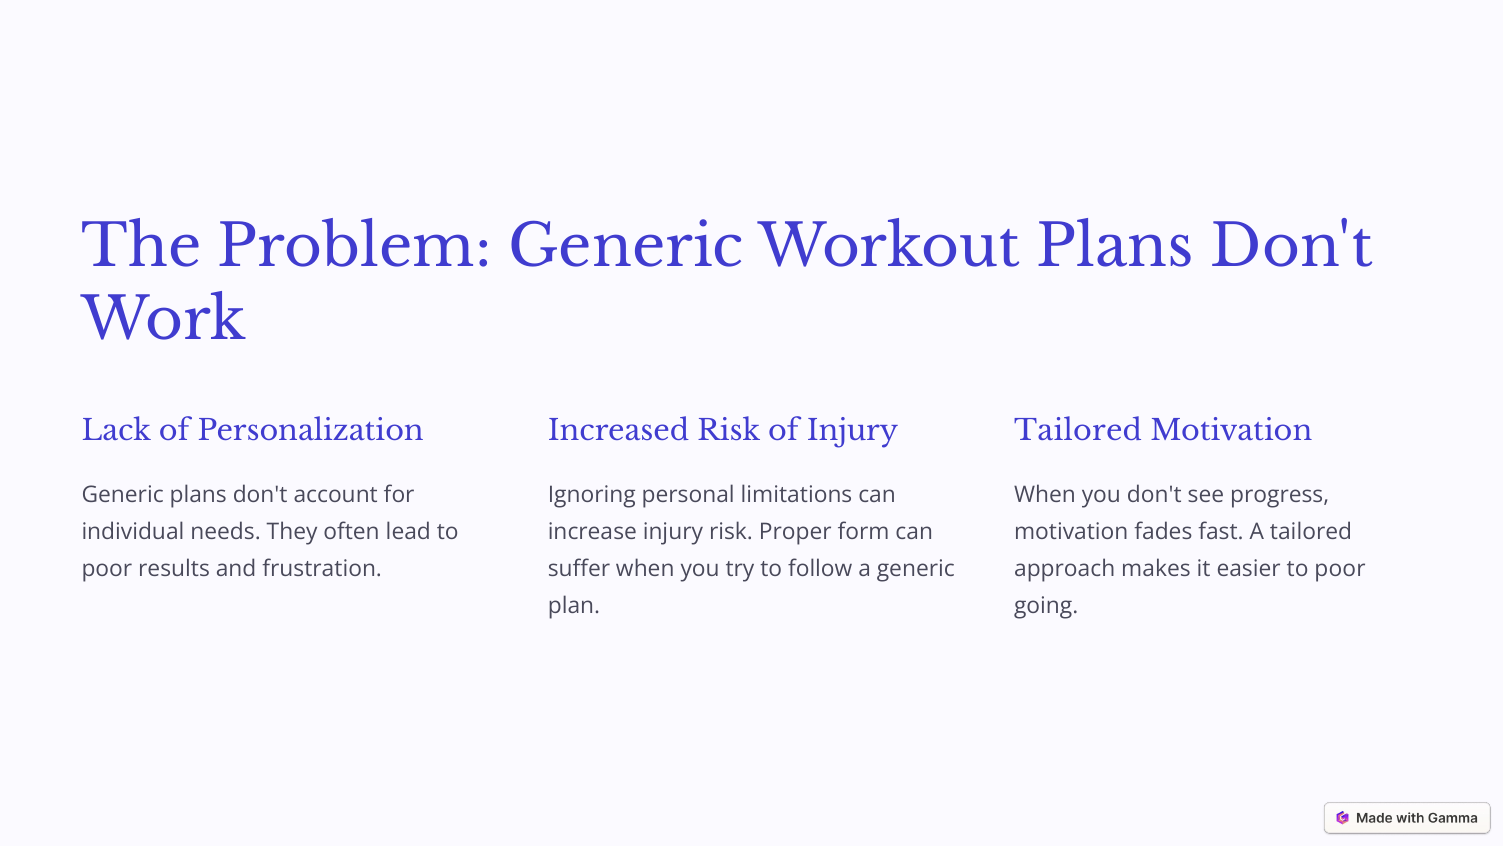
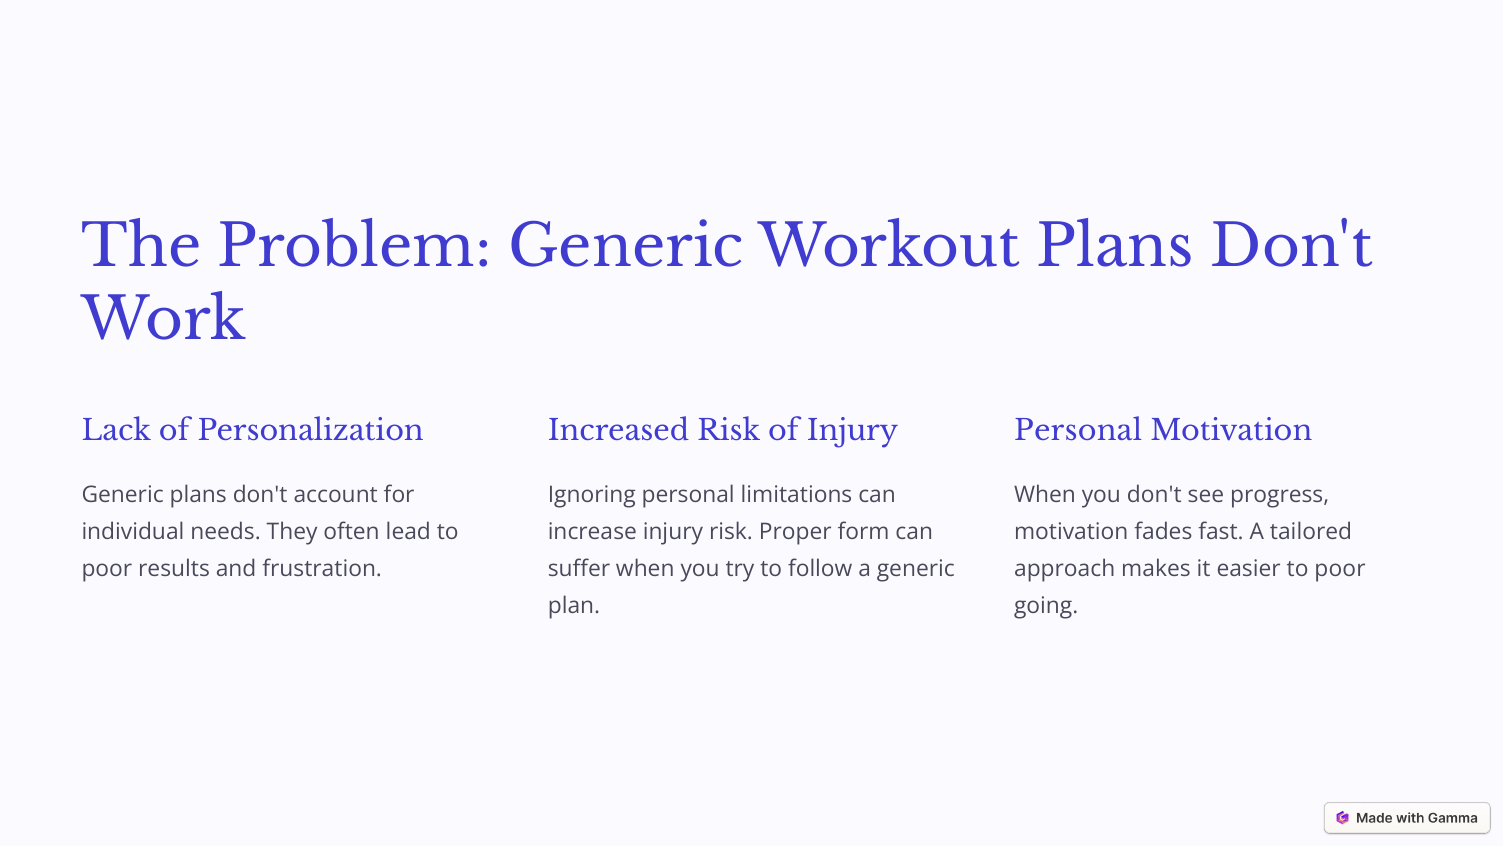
Tailored at (1078, 430): Tailored -> Personal
